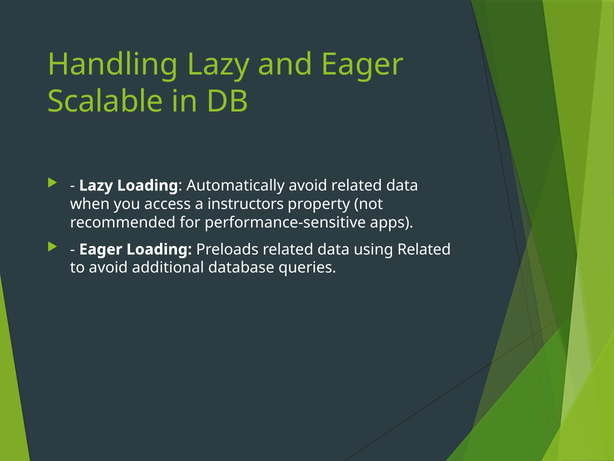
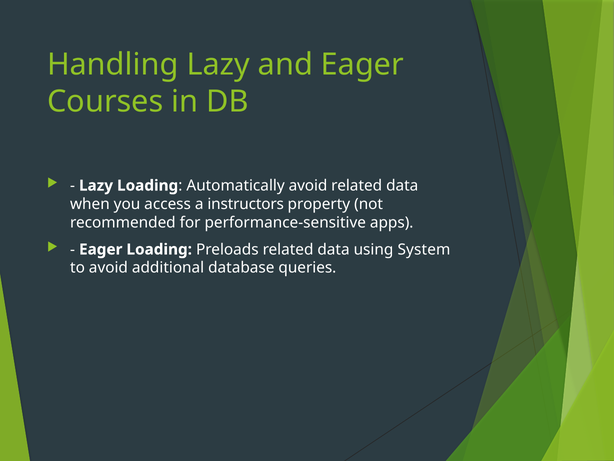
Scalable: Scalable -> Courses
using Related: Related -> System
